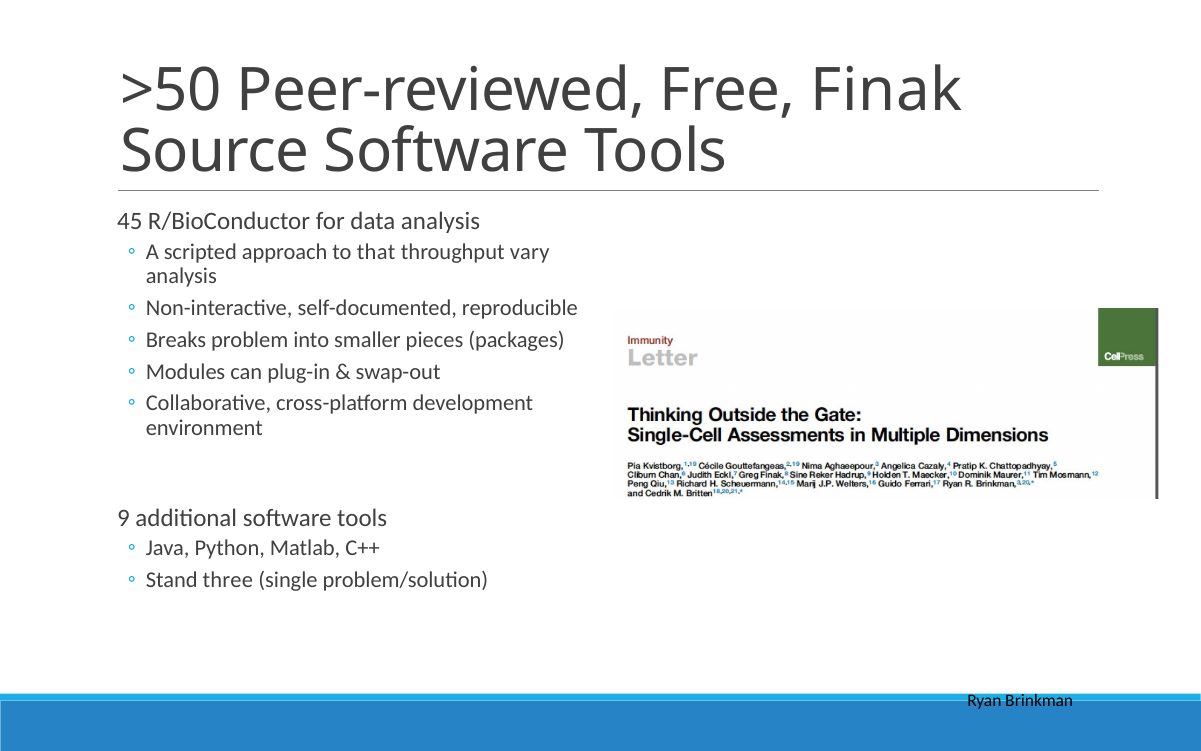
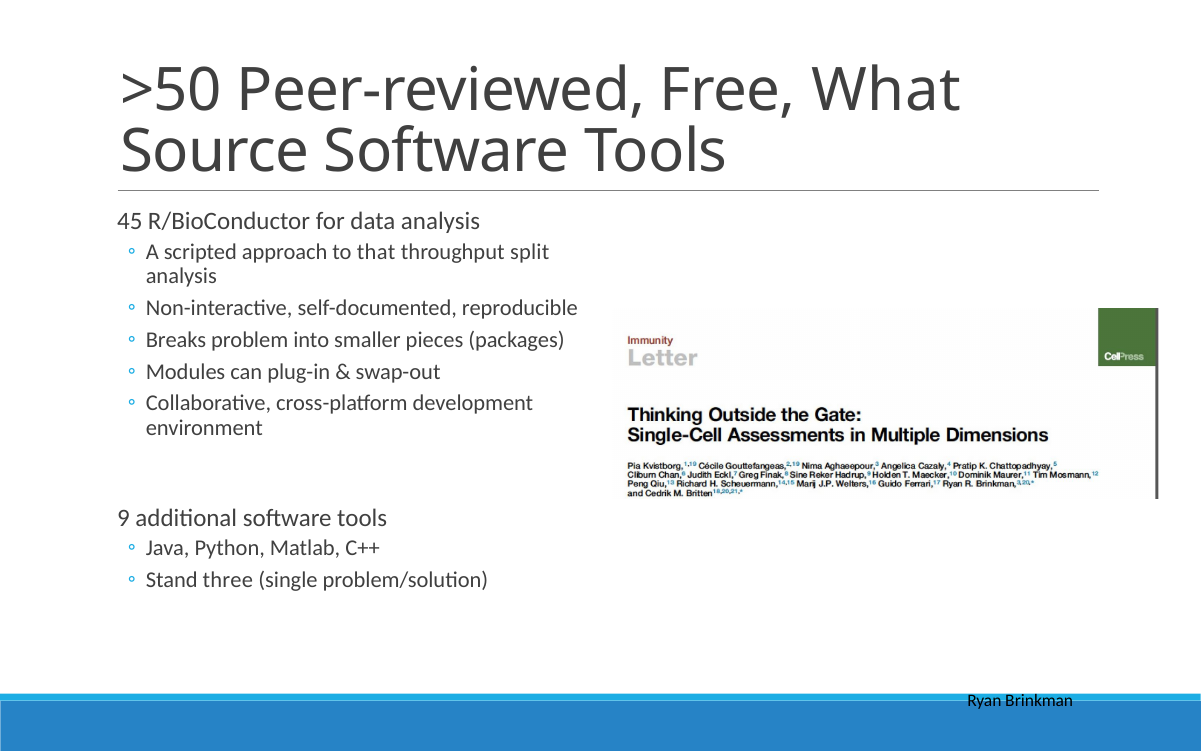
Finak: Finak -> What
vary: vary -> split
